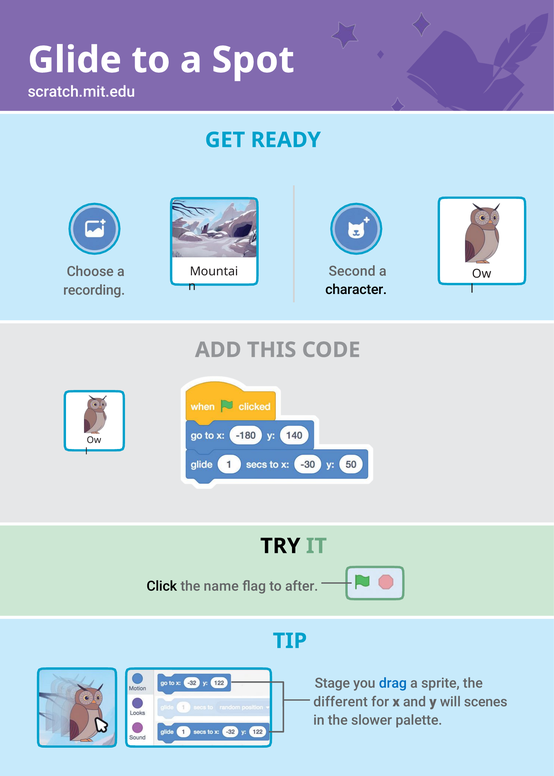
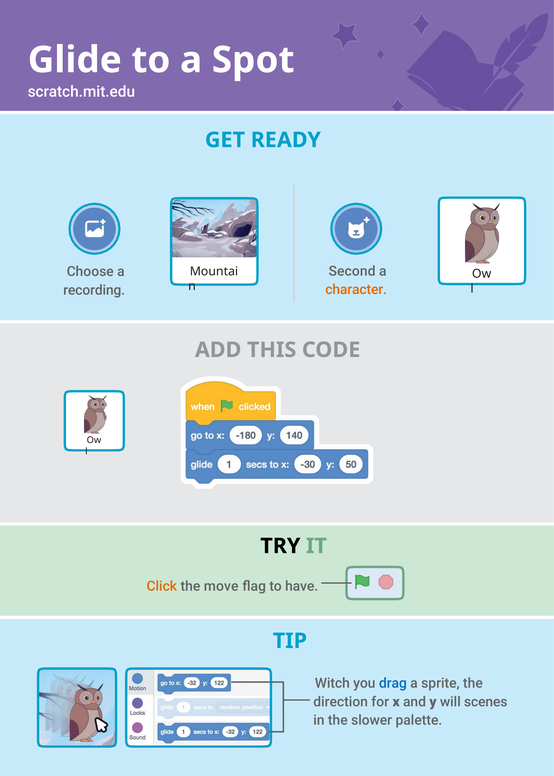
character colour: black -> orange
Click colour: black -> orange
name: name -> move
after: after -> have
Stage: Stage -> Witch
different: different -> direction
